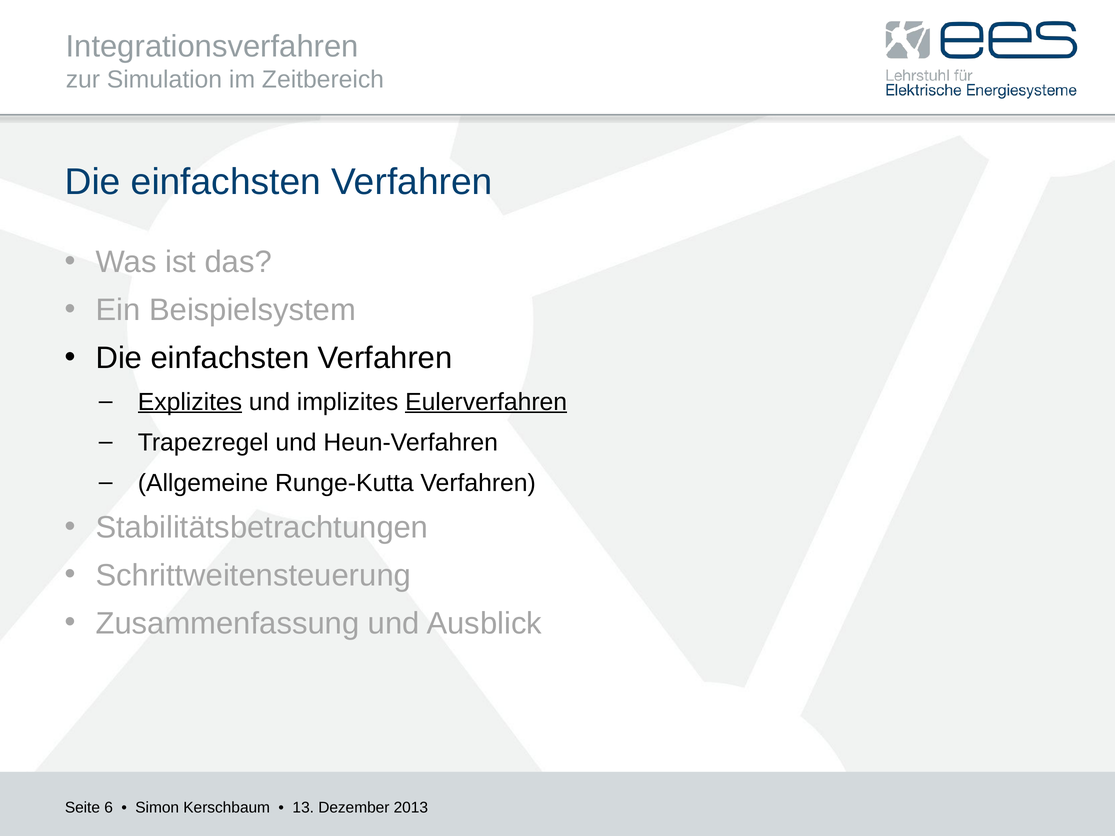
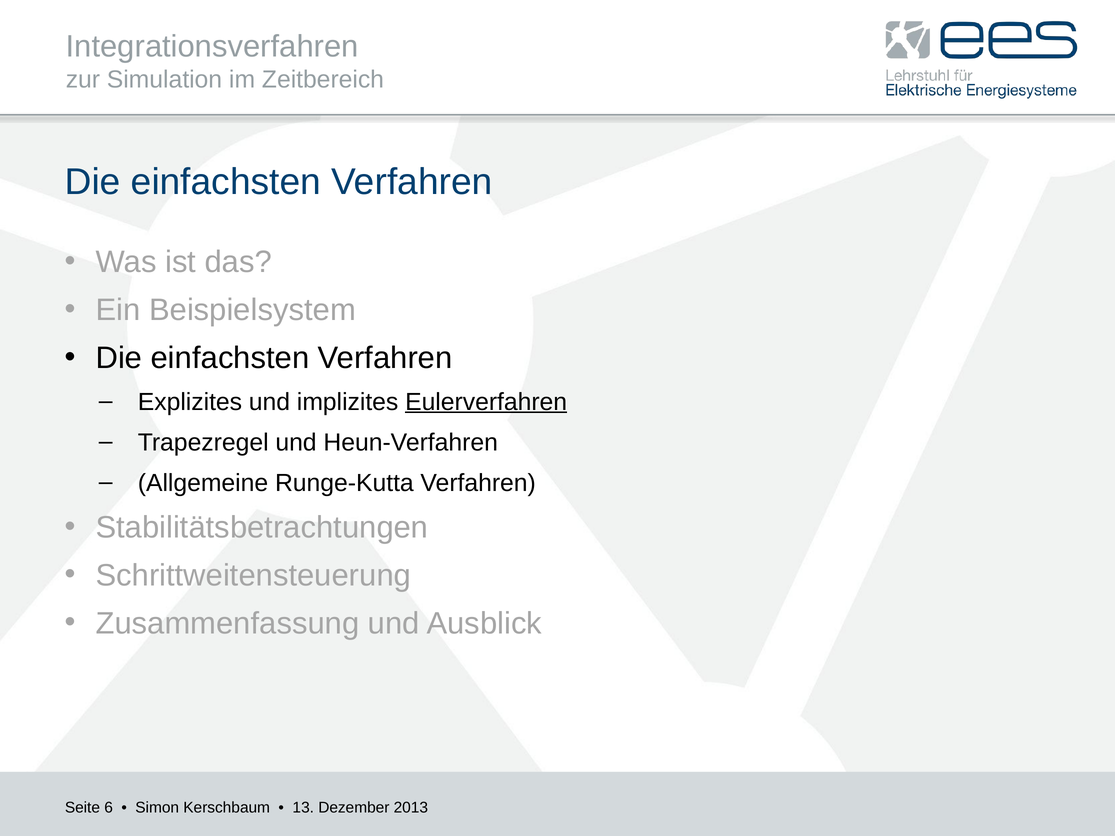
Explizites underline: present -> none
